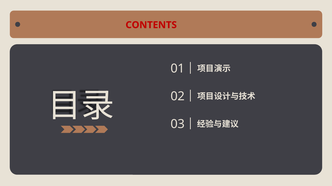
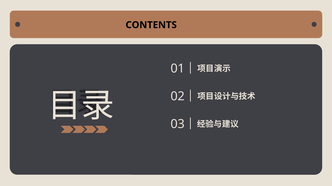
CONTENTS colour: red -> black
